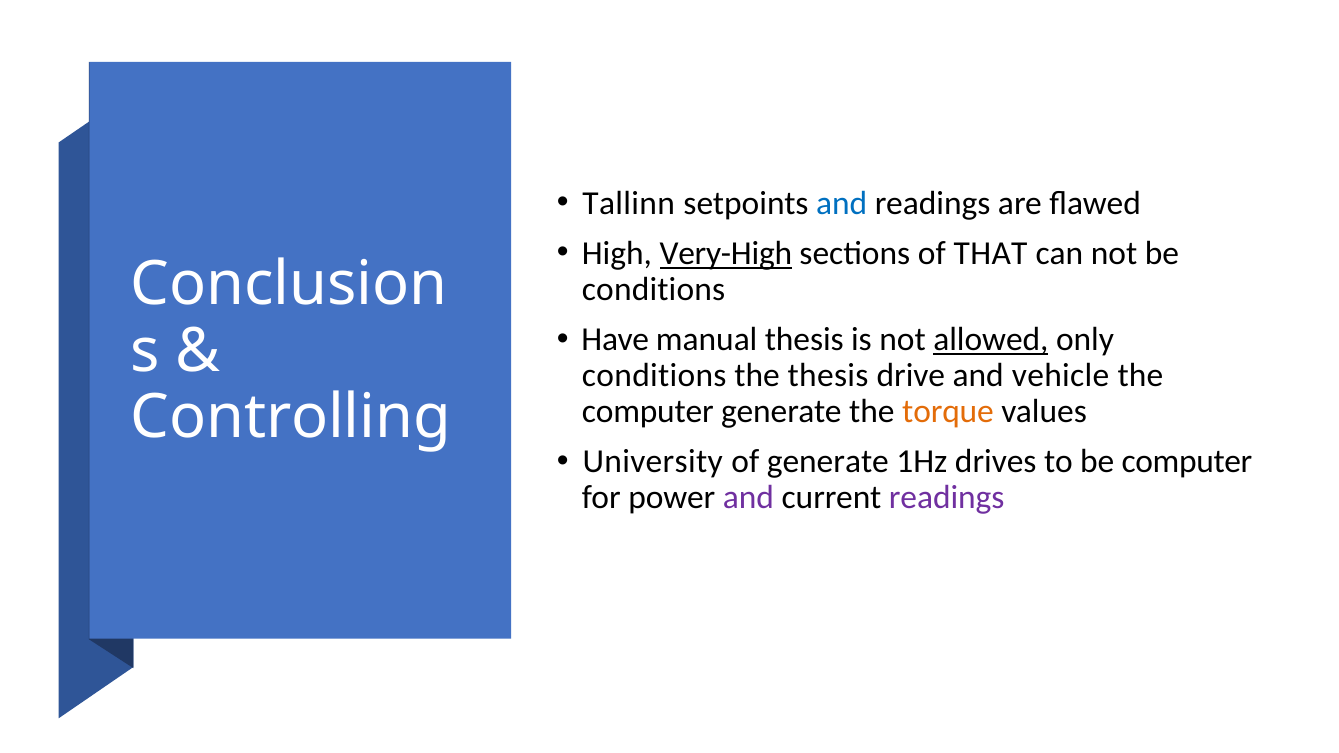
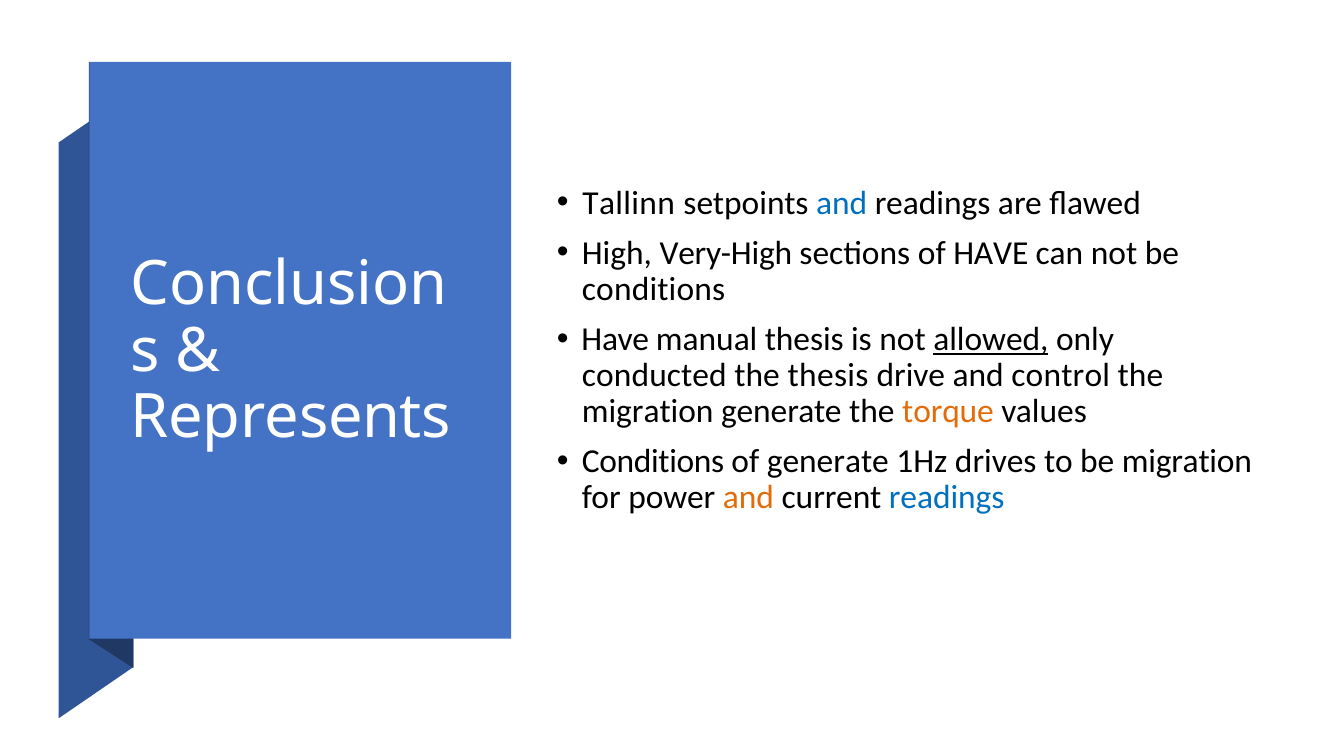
Very-High underline: present -> none
of THAT: THAT -> HAVE
conditions at (654, 376): conditions -> conducted
vehicle: vehicle -> control
computer at (648, 412): computer -> migration
Controlling: Controlling -> Represents
University at (653, 462): University -> Conditions
be computer: computer -> migration
and at (748, 498) colour: purple -> orange
readings at (947, 498) colour: purple -> blue
